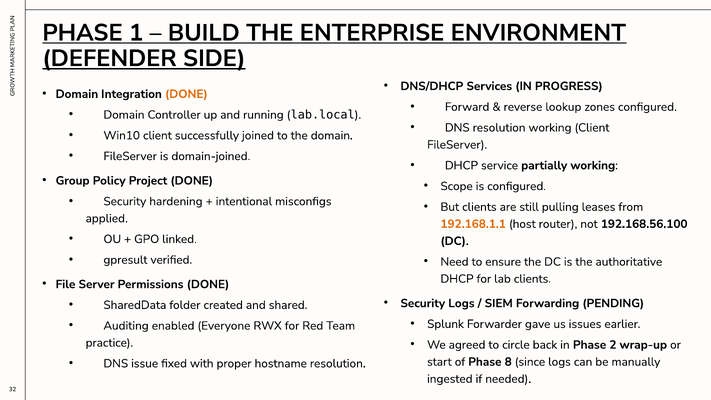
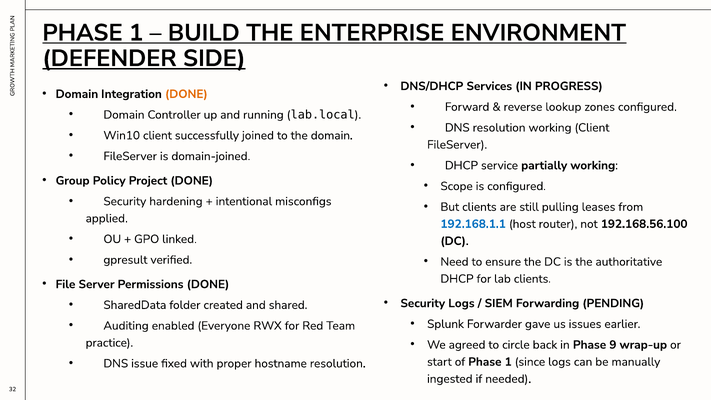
192.168.1.1 colour: orange -> blue
2: 2 -> 9
of Phase 8: 8 -> 1
